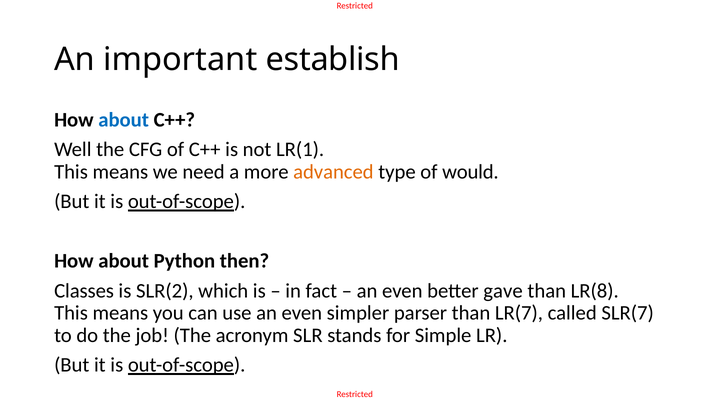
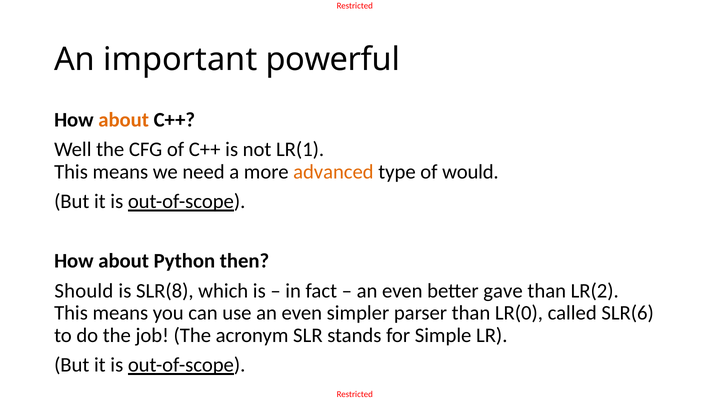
establish: establish -> powerful
about at (124, 120) colour: blue -> orange
Classes: Classes -> Should
SLR(2: SLR(2 -> SLR(8
LR(8: LR(8 -> LR(2
LR(7: LR(7 -> LR(0
SLR(7: SLR(7 -> SLR(6
